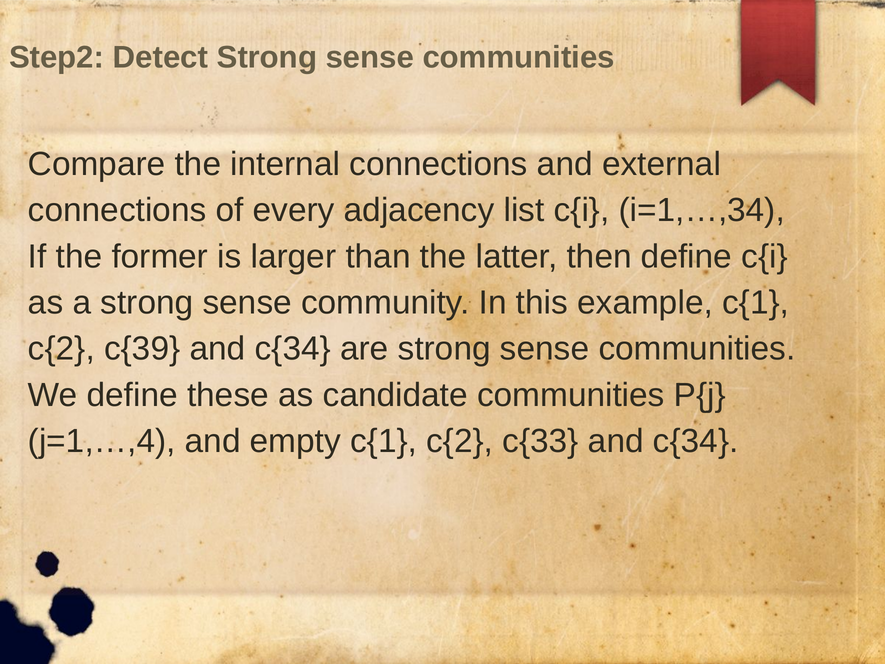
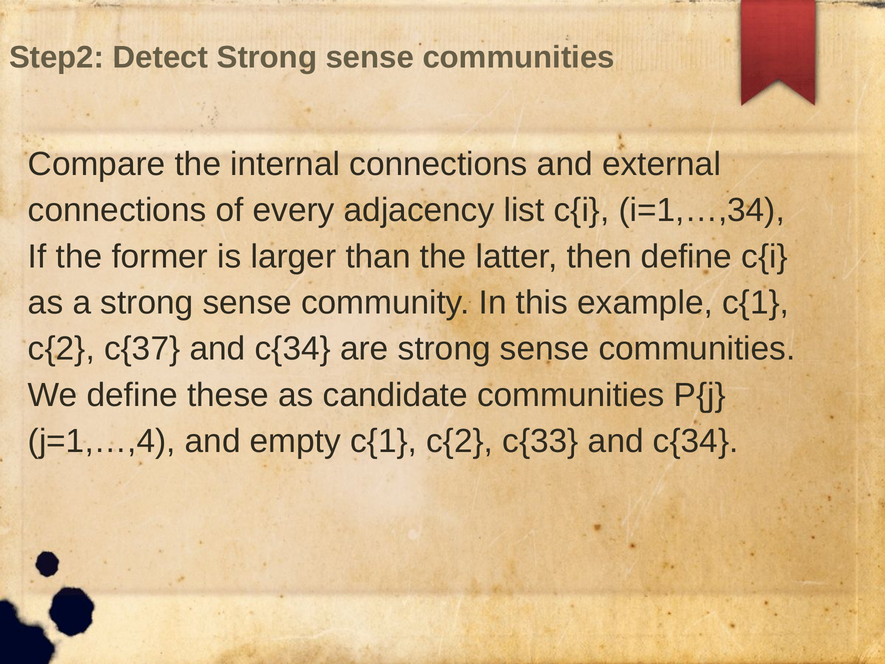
c{39: c{39 -> c{37
